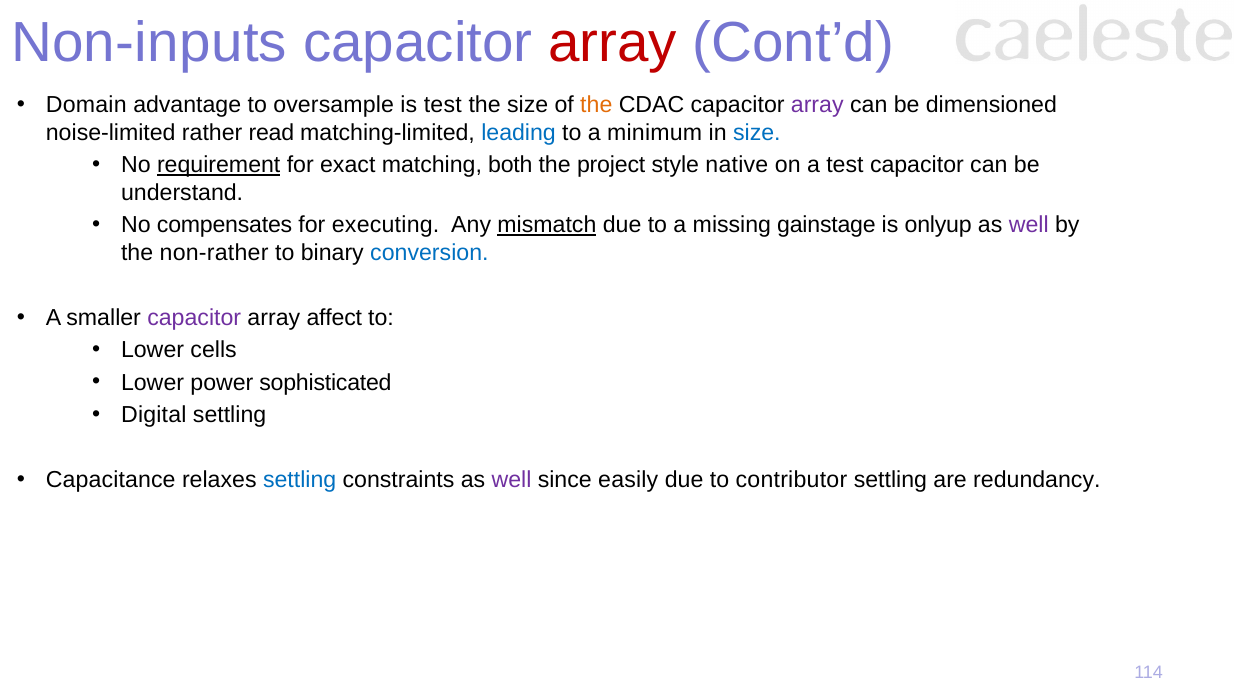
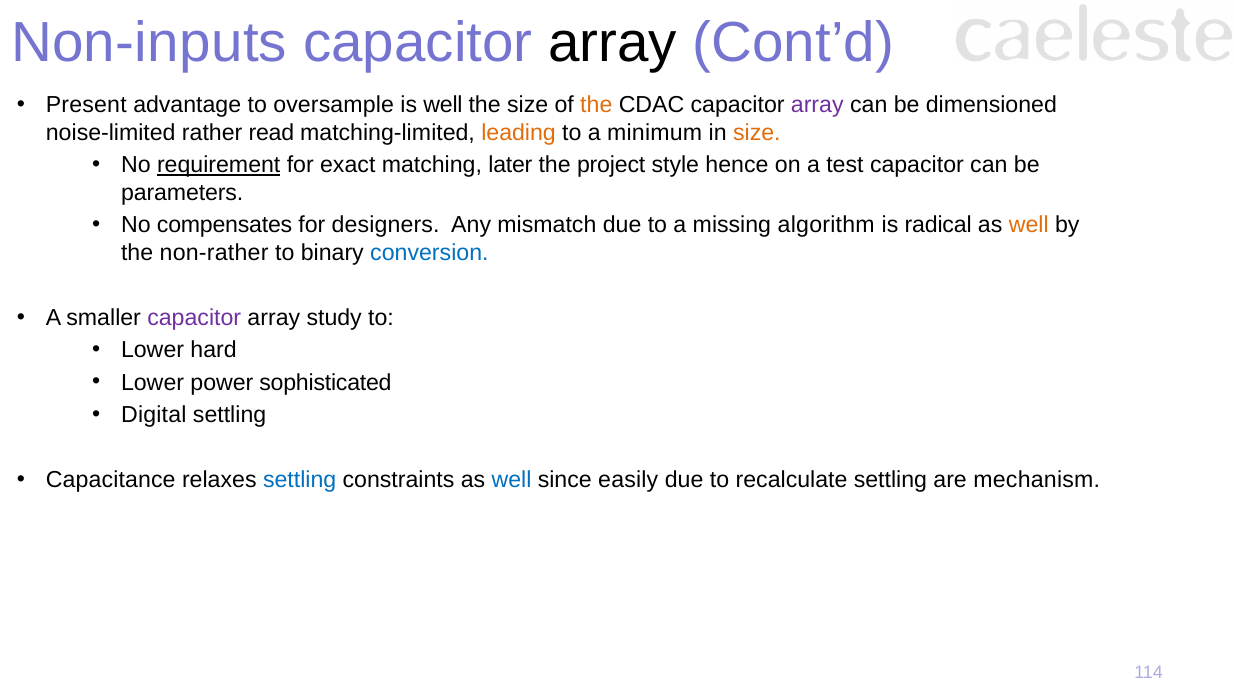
array at (613, 43) colour: red -> black
Domain: Domain -> Present
is test: test -> well
leading colour: blue -> orange
size at (757, 133) colour: blue -> orange
both: both -> later
native: native -> hence
understand: understand -> parameters
executing: executing -> designers
mismatch underline: present -> none
gainstage: gainstage -> algorithm
onlyup: onlyup -> radical
well at (1029, 225) colour: purple -> orange
affect: affect -> study
cells: cells -> hard
well at (512, 480) colour: purple -> blue
contributor: contributor -> recalculate
redundancy: redundancy -> mechanism
